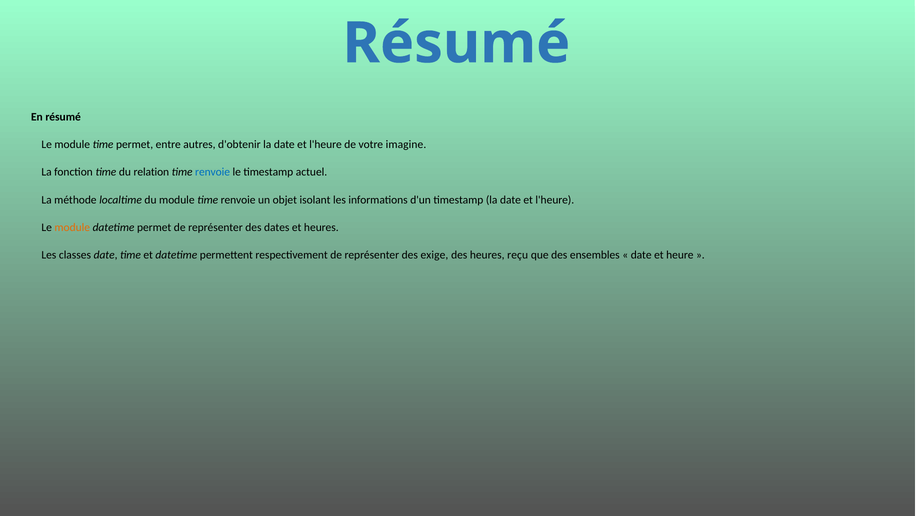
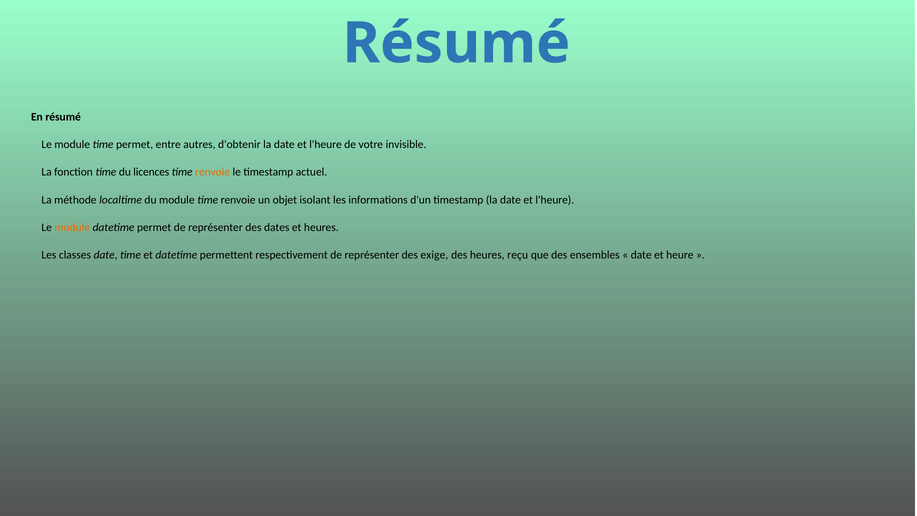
imagine: imagine -> invisible
relation: relation -> licences
renvoie at (213, 172) colour: blue -> orange
